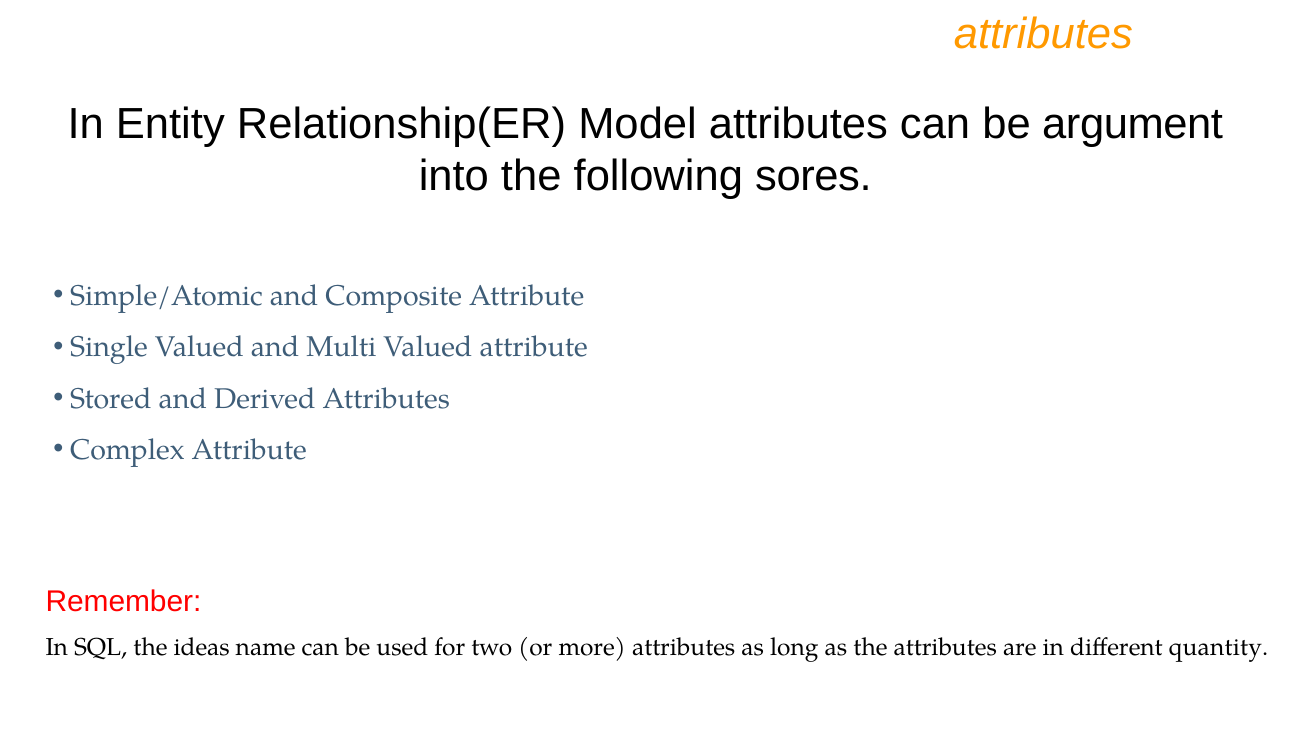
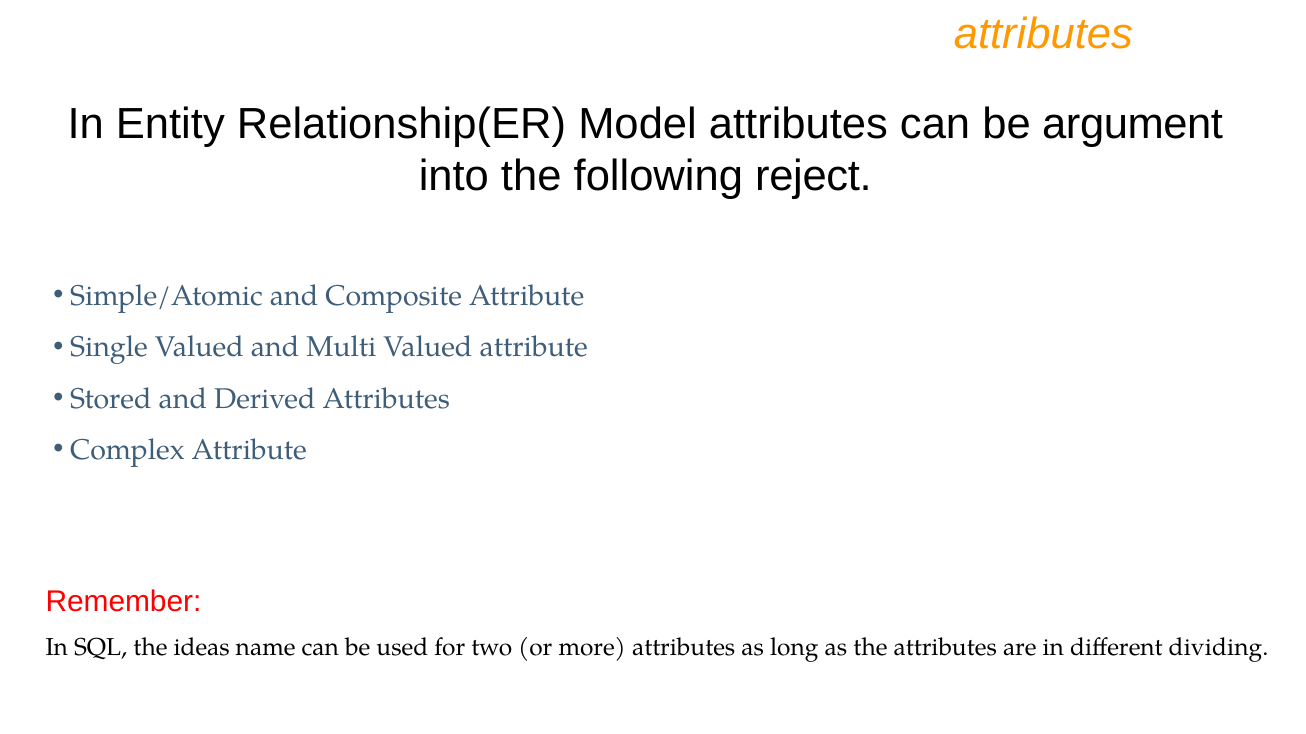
sores: sores -> reject
quantity: quantity -> dividing
